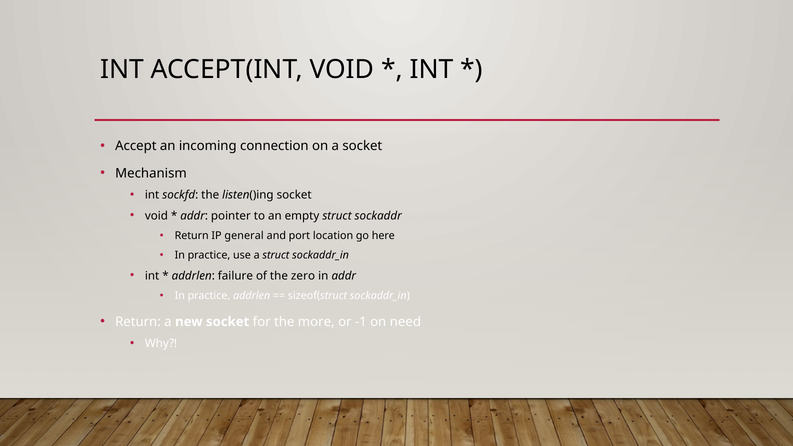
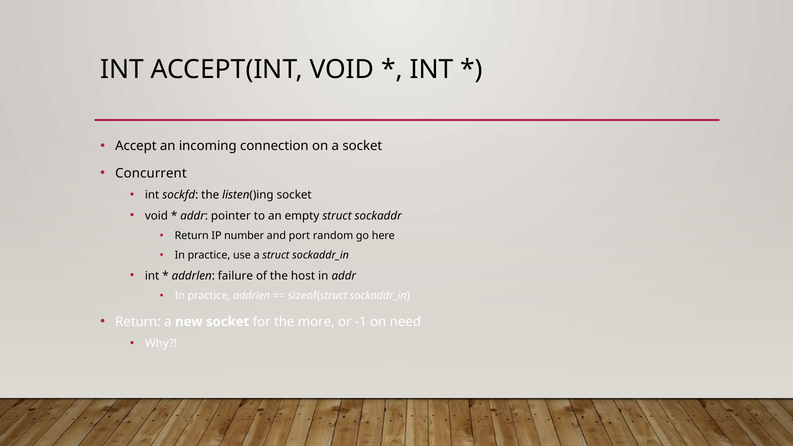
Mechanism: Mechanism -> Concurrent
general: general -> number
location: location -> random
zero: zero -> host
